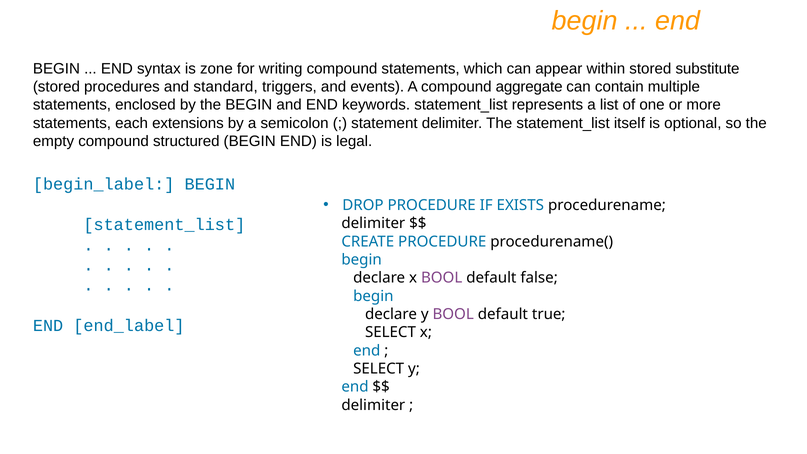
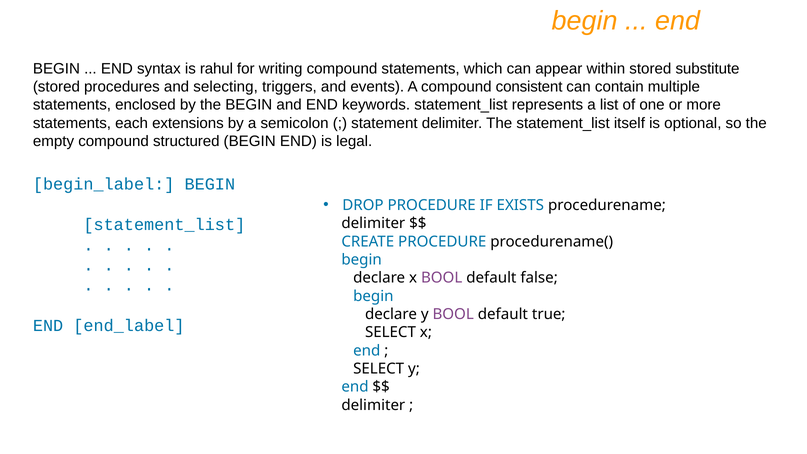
zone: zone -> rahul
standard: standard -> selecting
aggregate: aggregate -> consistent
